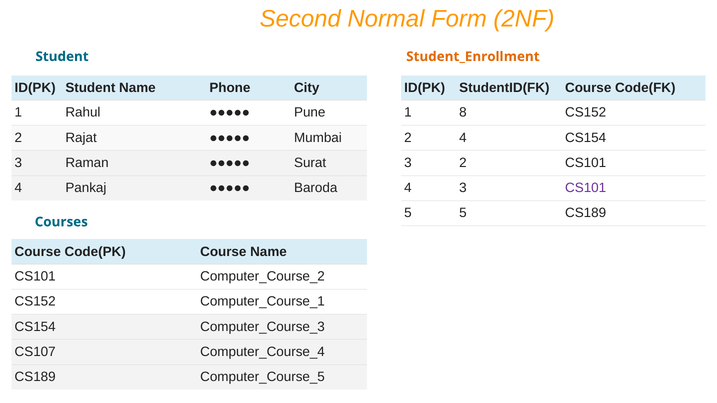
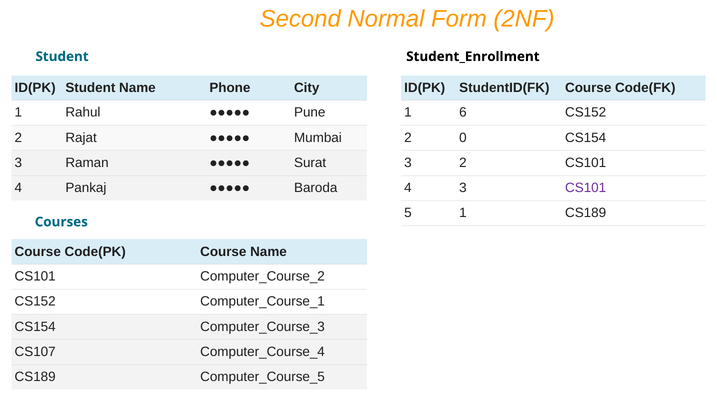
Student_Enrollment colour: orange -> black
8: 8 -> 6
2 4: 4 -> 0
5 5: 5 -> 1
